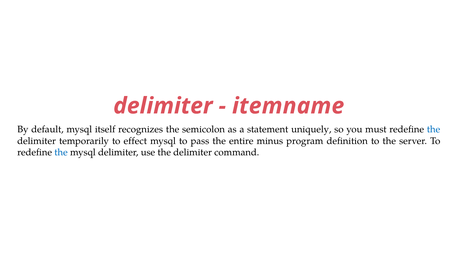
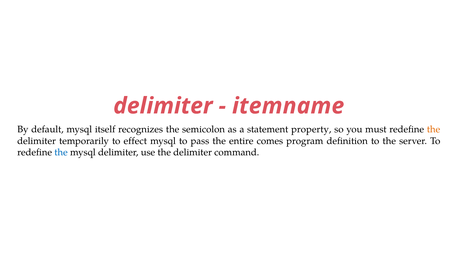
uniquely: uniquely -> property
the at (434, 129) colour: blue -> orange
minus: minus -> comes
